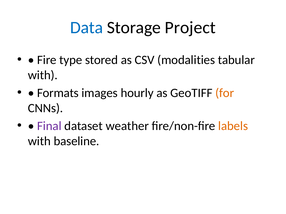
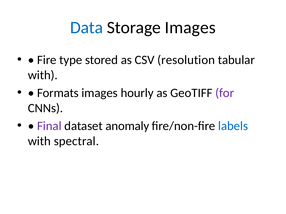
Storage Project: Project -> Images
modalities: modalities -> resolution
for colour: orange -> purple
weather: weather -> anomaly
labels colour: orange -> blue
baseline: baseline -> spectral
